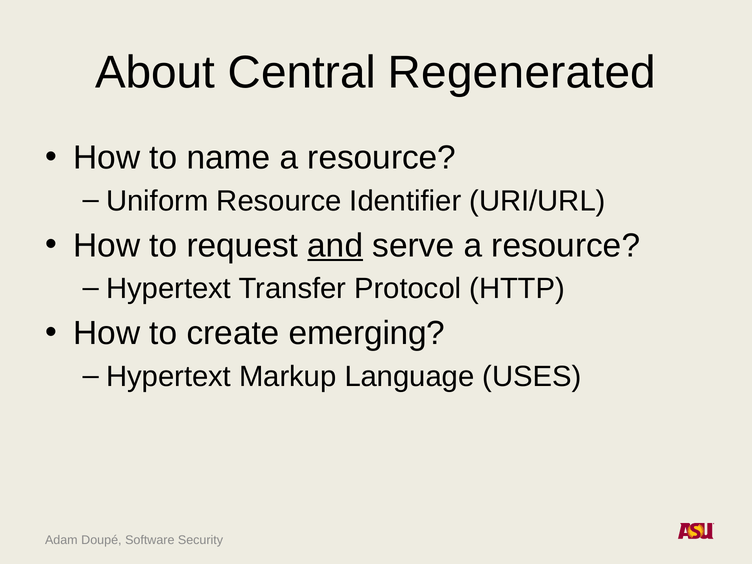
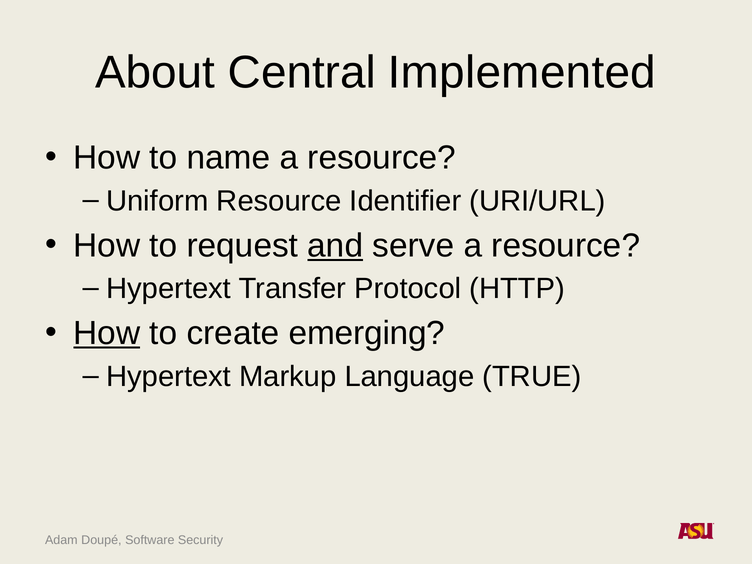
Regenerated: Regenerated -> Implemented
How at (107, 333) underline: none -> present
USES: USES -> TRUE
